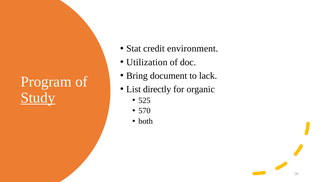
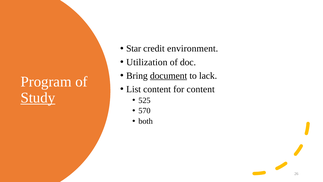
Stat: Stat -> Star
document underline: none -> present
List directly: directly -> content
for organic: organic -> content
